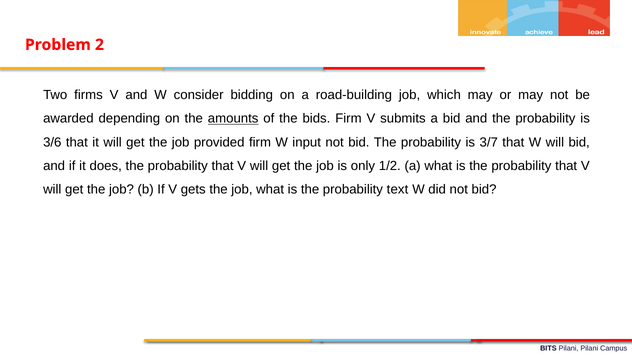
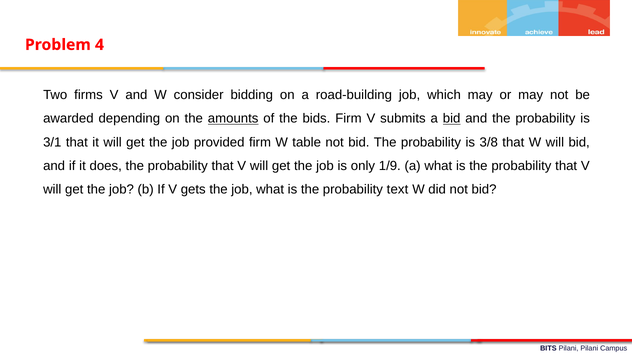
2: 2 -> 4
bid at (452, 119) underline: none -> present
3/6: 3/6 -> 3/1
input: input -> table
3/7: 3/7 -> 3/8
1/2: 1/2 -> 1/9
